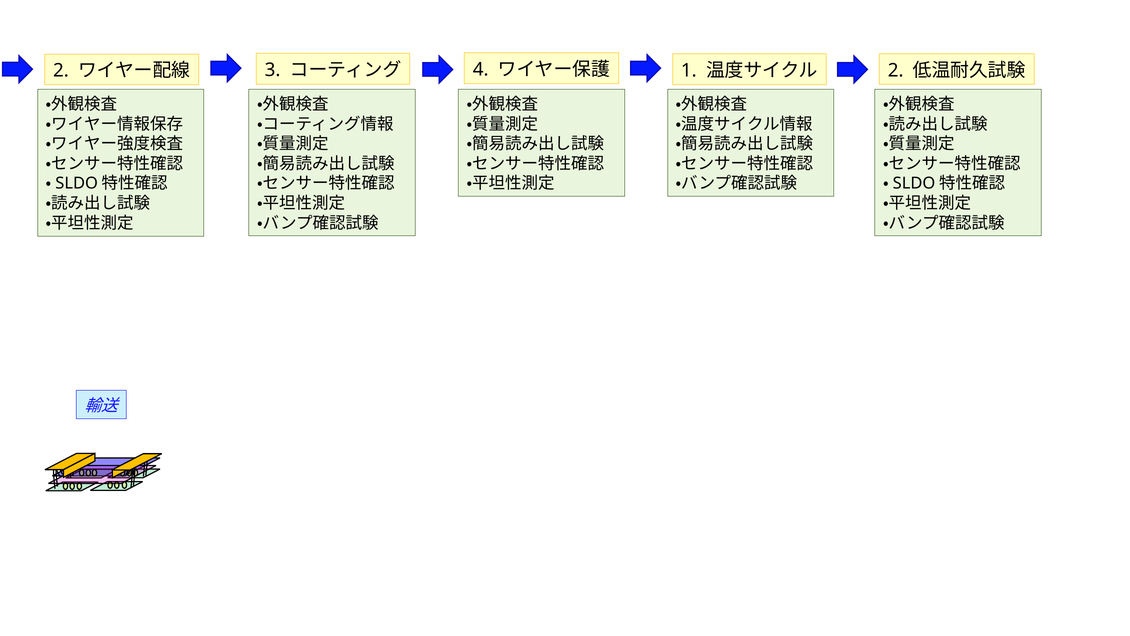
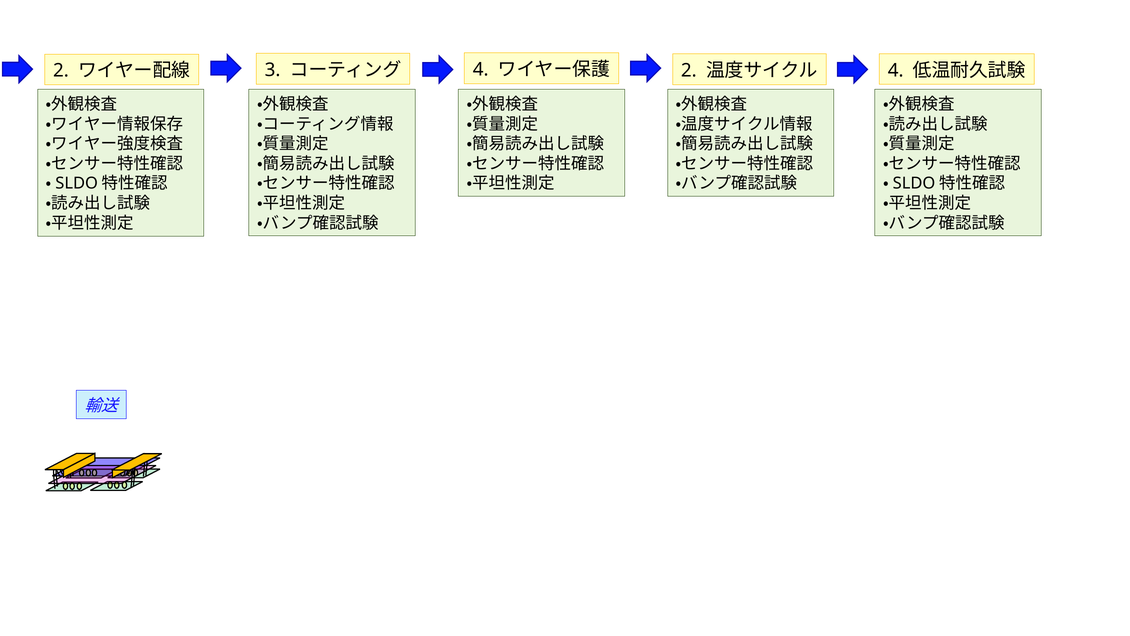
1 at (689, 70): 1 -> 2
2 at (896, 70): 2 -> 4
